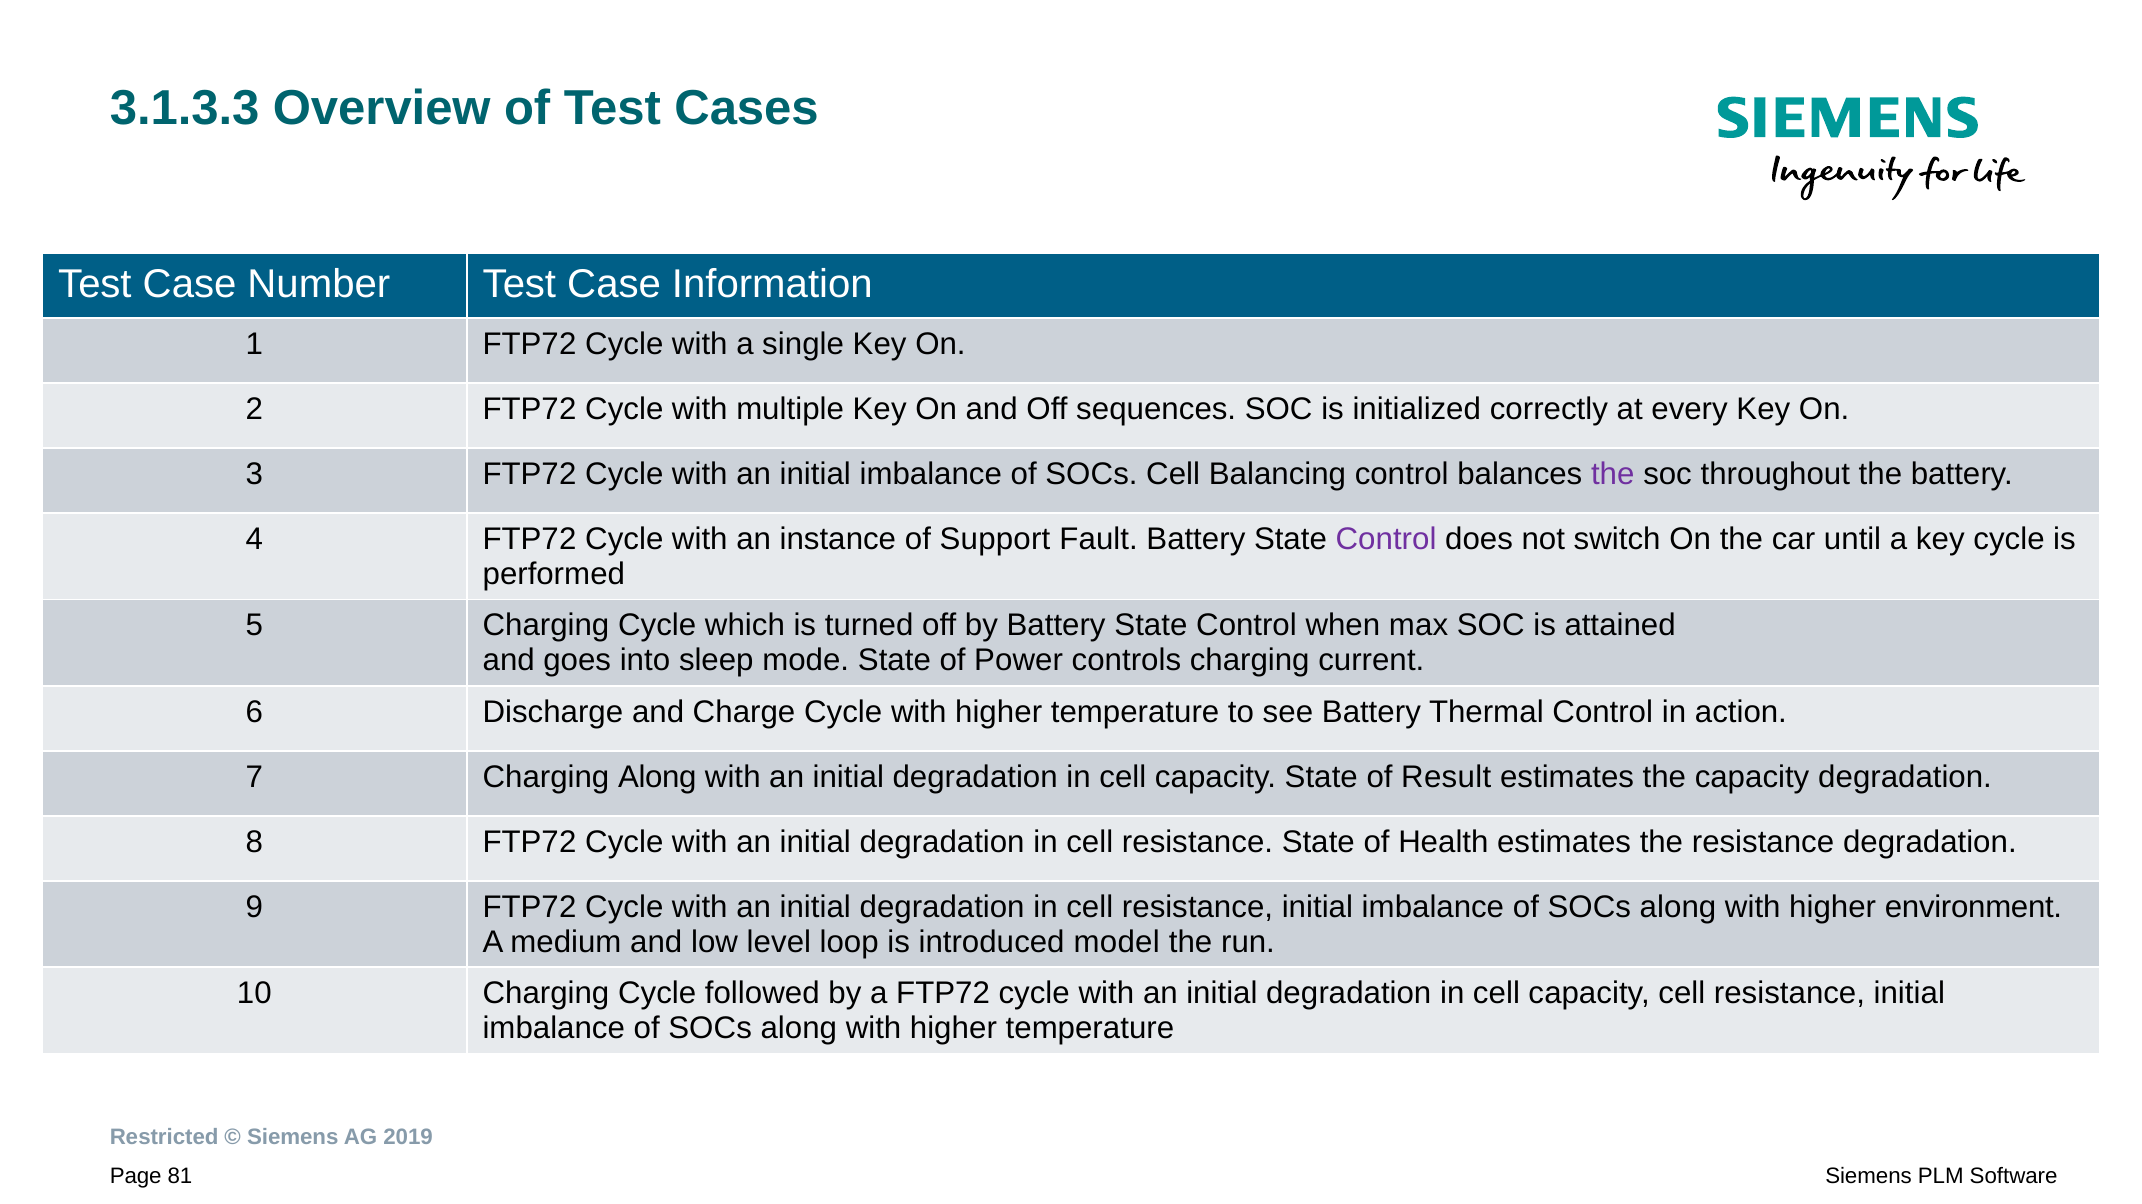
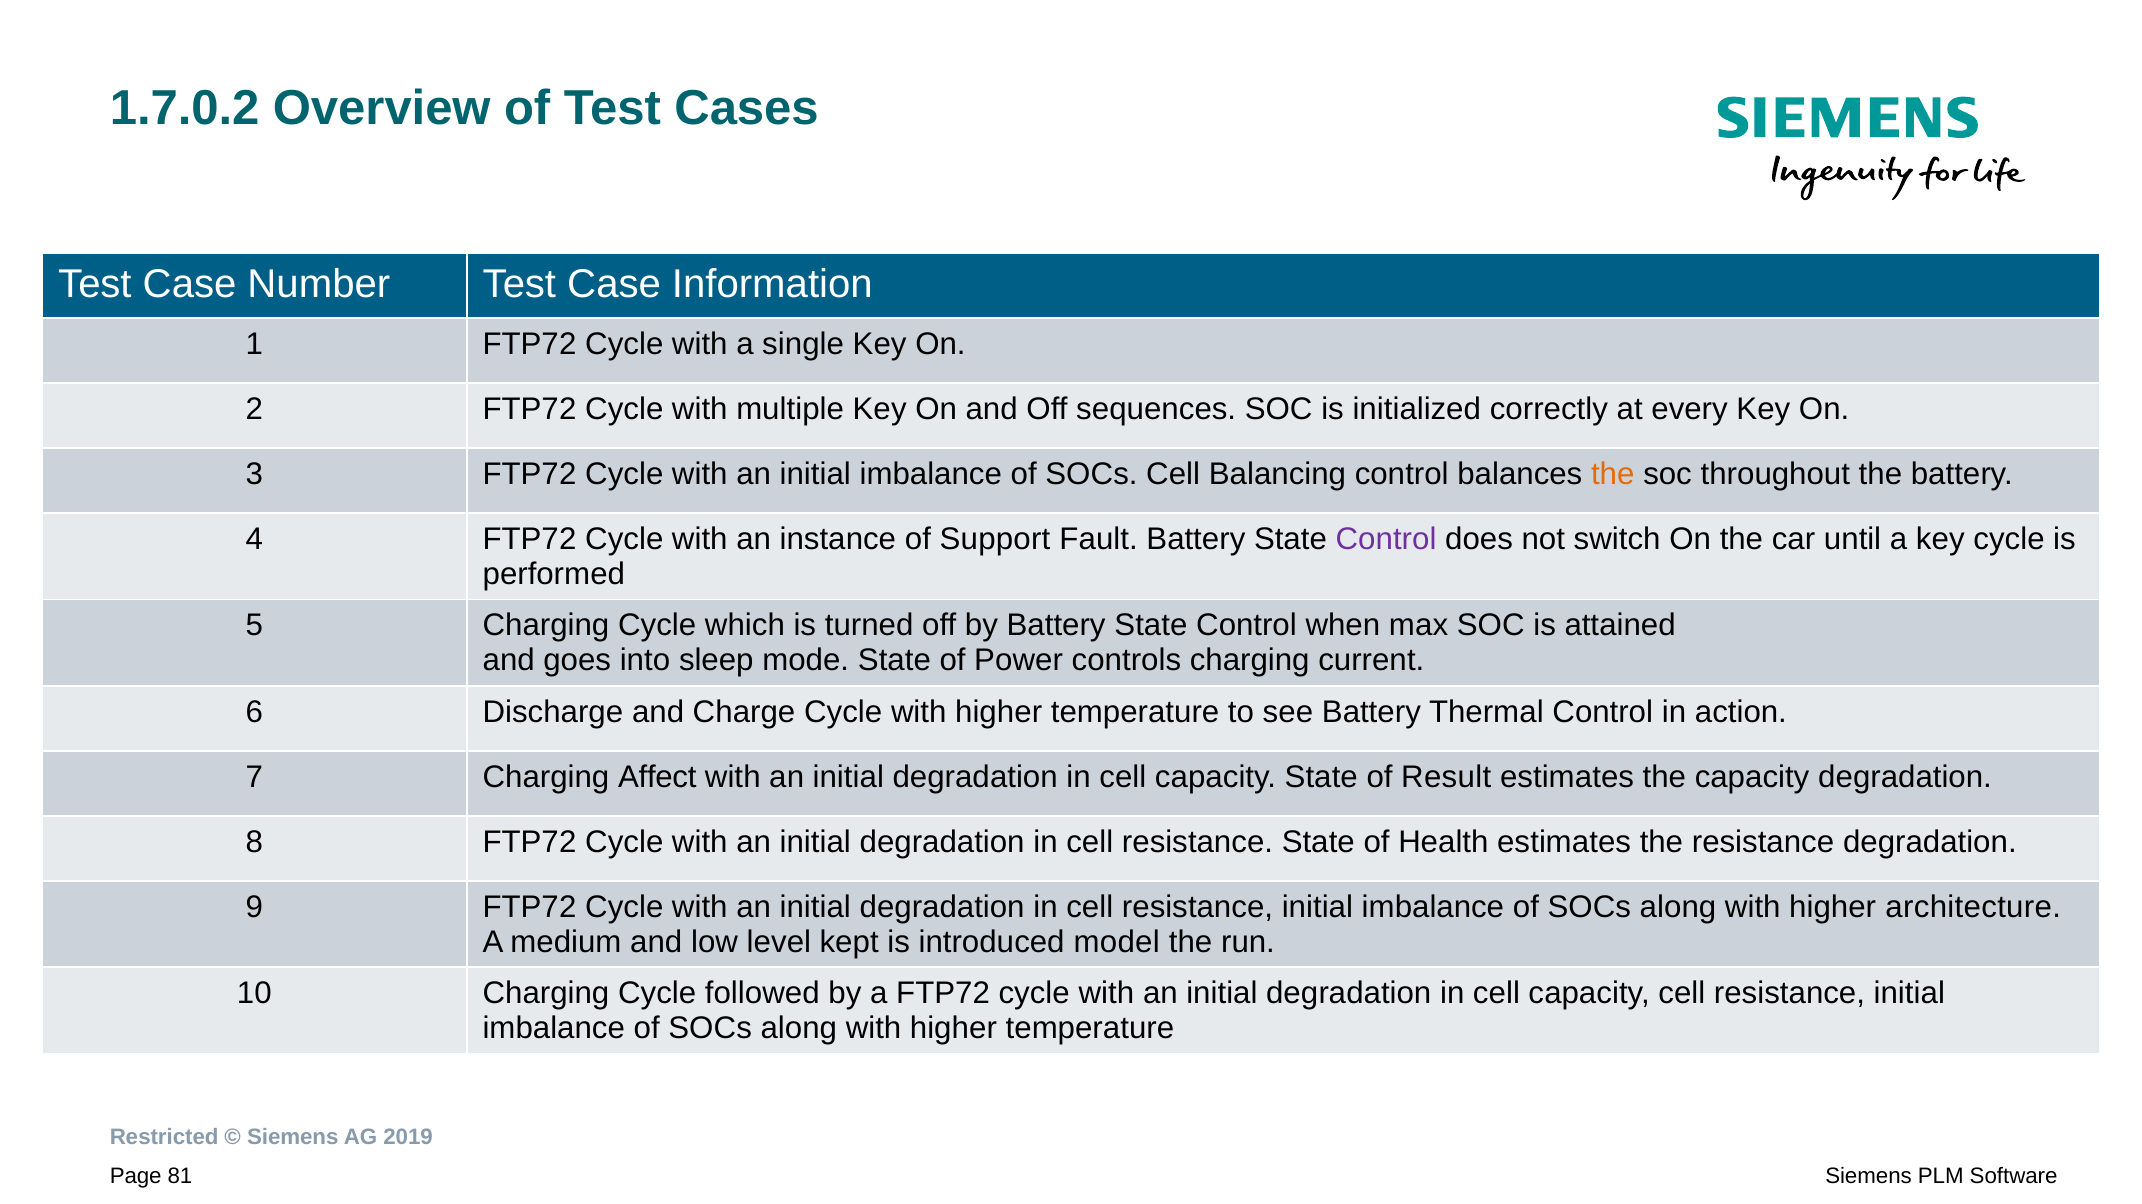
3.1.3.3: 3.1.3.3 -> 1.7.0.2
the at (1613, 474) colour: purple -> orange
Charging Along: Along -> Affect
environment: environment -> architecture
loop: loop -> kept
